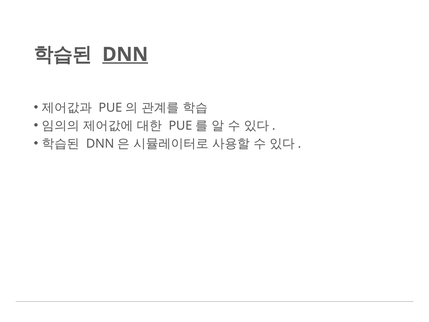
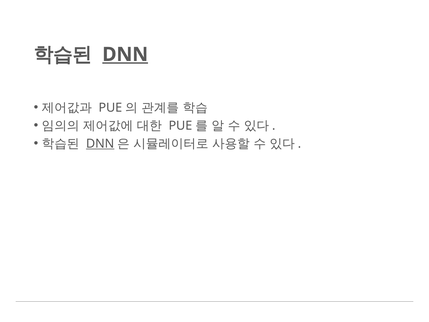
DNN at (100, 143) underline: none -> present
